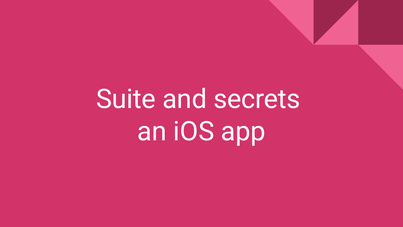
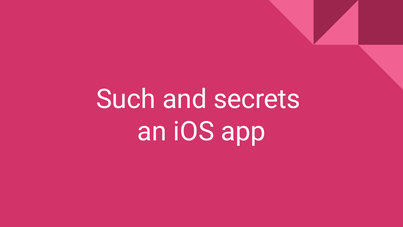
Suite: Suite -> Such
